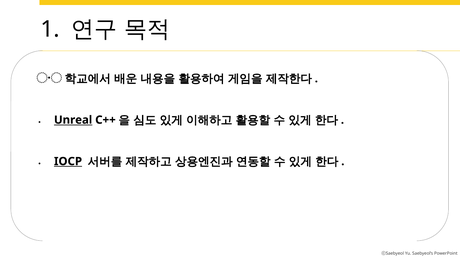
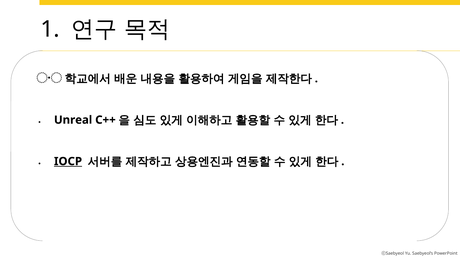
Unreal underline: present -> none
